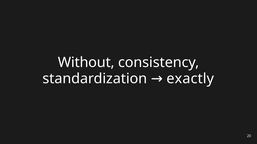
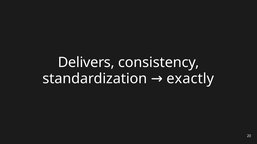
Without: Without -> Delivers
